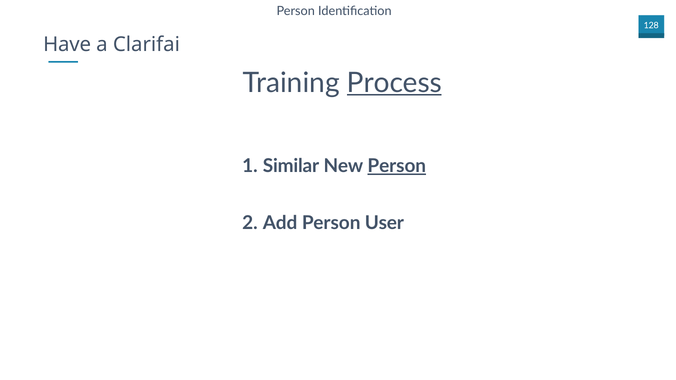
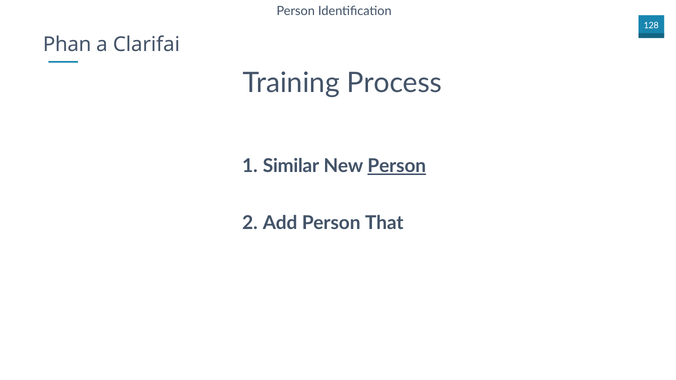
Have: Have -> Phan
Process underline: present -> none
User: User -> That
